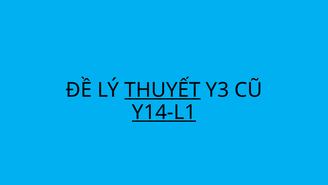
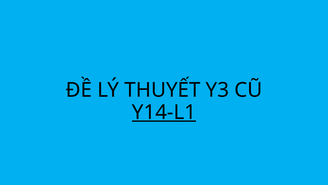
THUYẾT underline: present -> none
